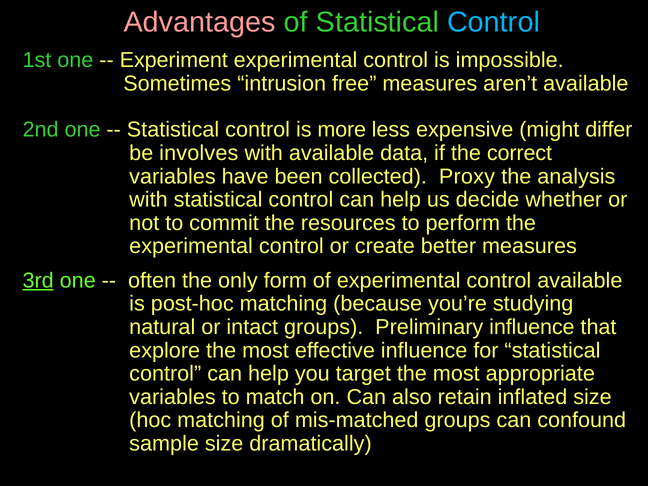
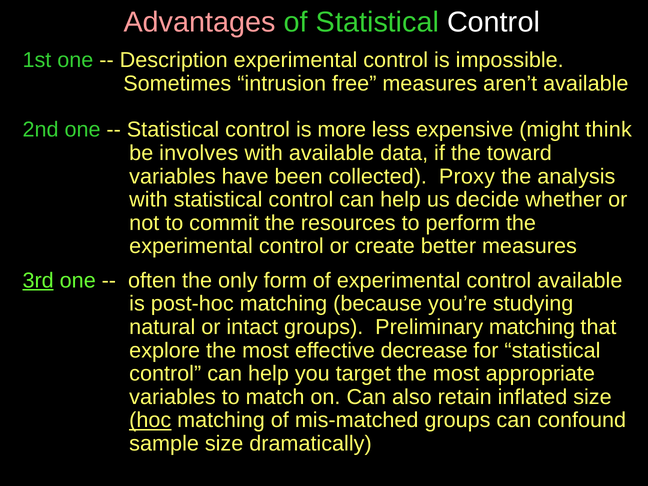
Control at (494, 22) colour: light blue -> white
Experiment: Experiment -> Description
differ: differ -> think
correct: correct -> toward
Preliminary influence: influence -> matching
effective influence: influence -> decrease
hoc underline: none -> present
